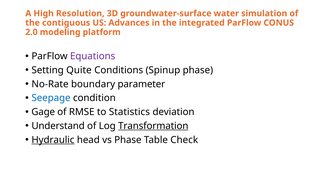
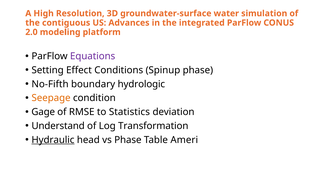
Quite: Quite -> Effect
No-Rate: No-Rate -> No-Fifth
parameter: parameter -> hydrologic
Seepage colour: blue -> orange
Transformation underline: present -> none
Check: Check -> Ameri
